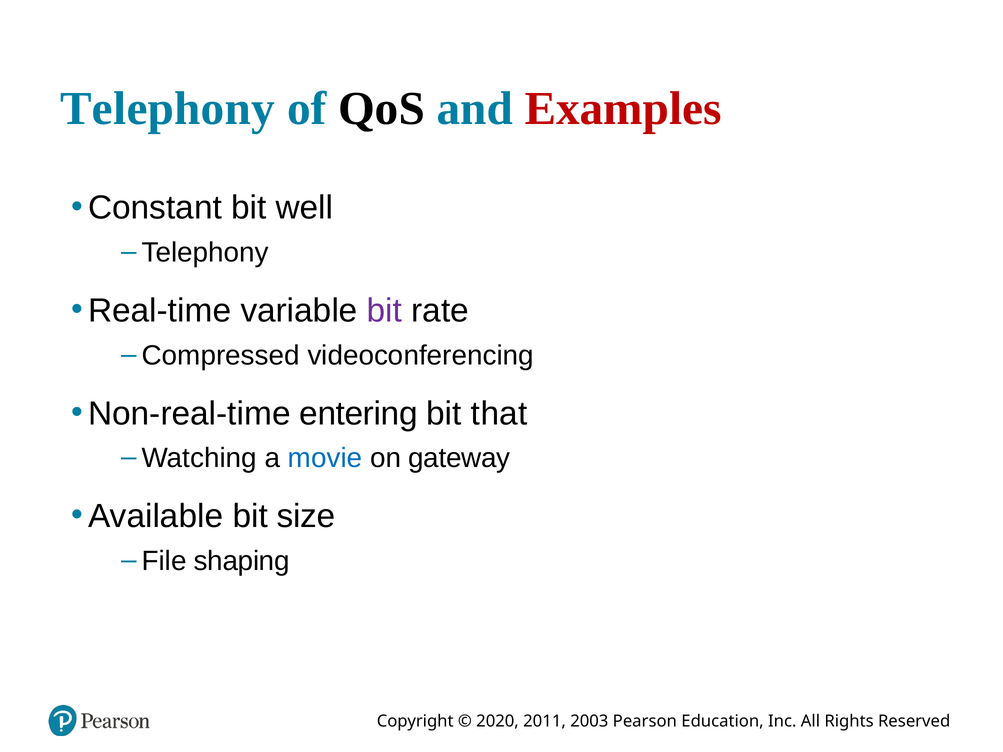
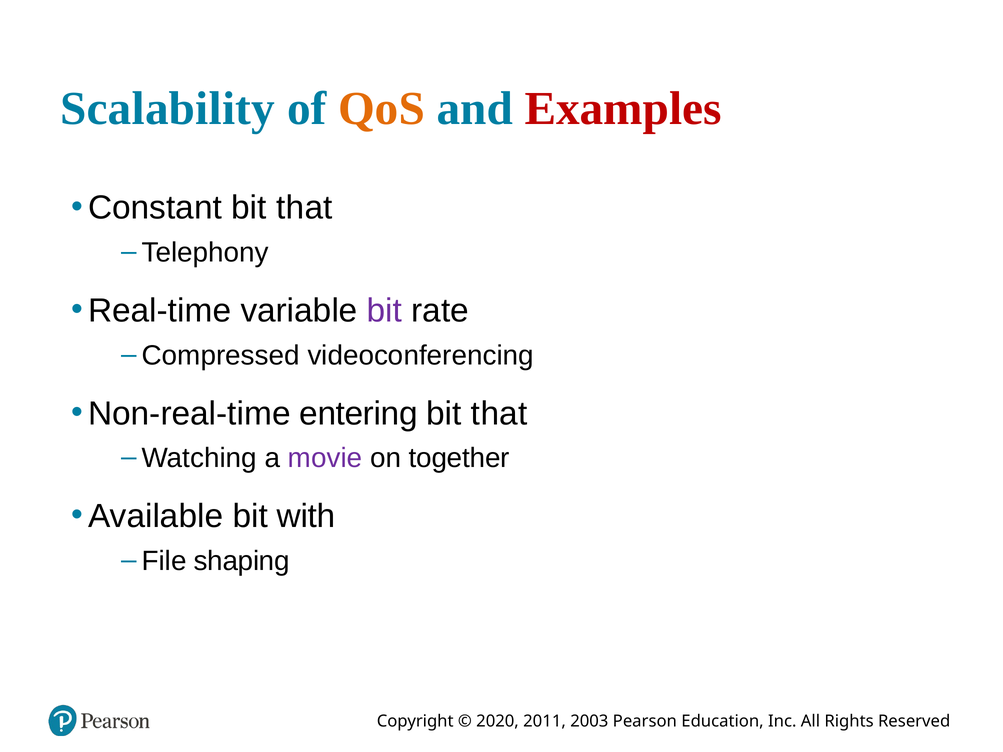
Telephony at (168, 109): Telephony -> Scalability
QoS colour: black -> orange
Constant bit well: well -> that
movie colour: blue -> purple
gateway: gateway -> together
size: size -> with
